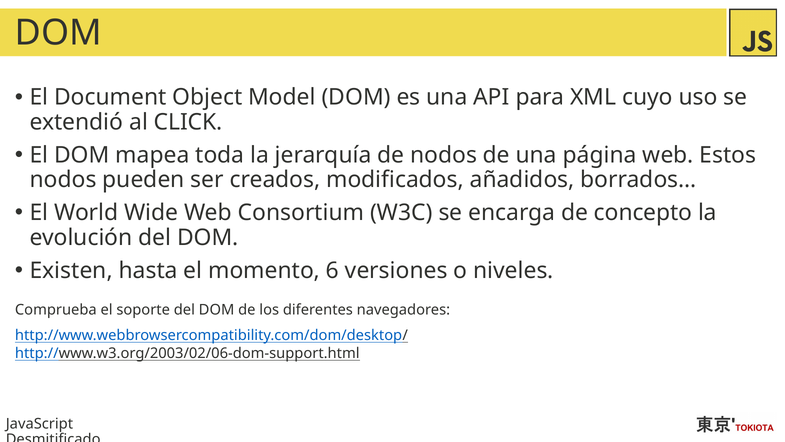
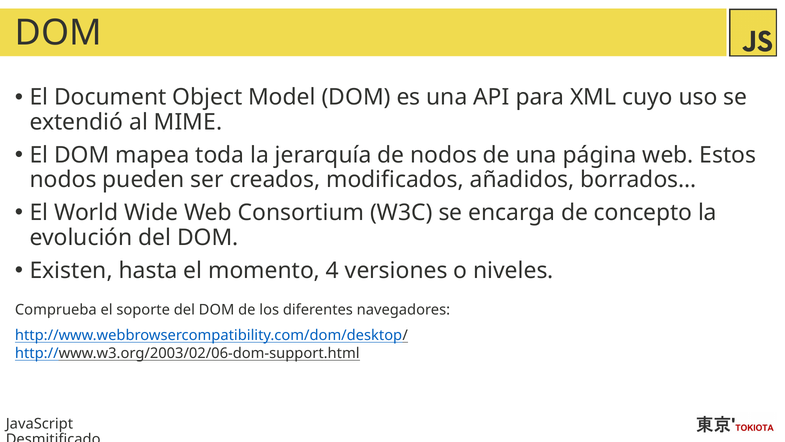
CLICK: CLICK -> MIME
6: 6 -> 4
